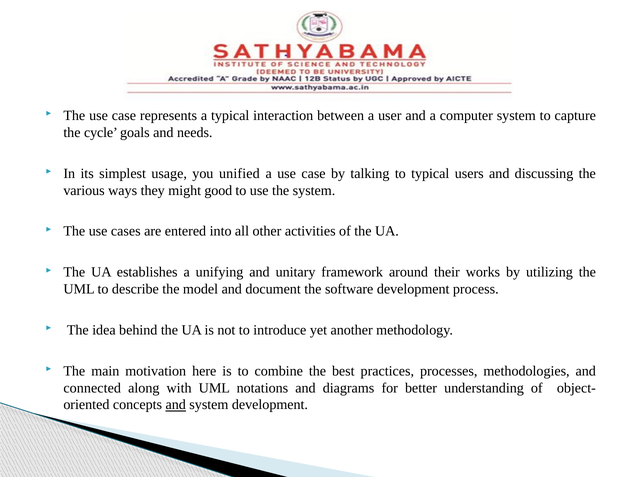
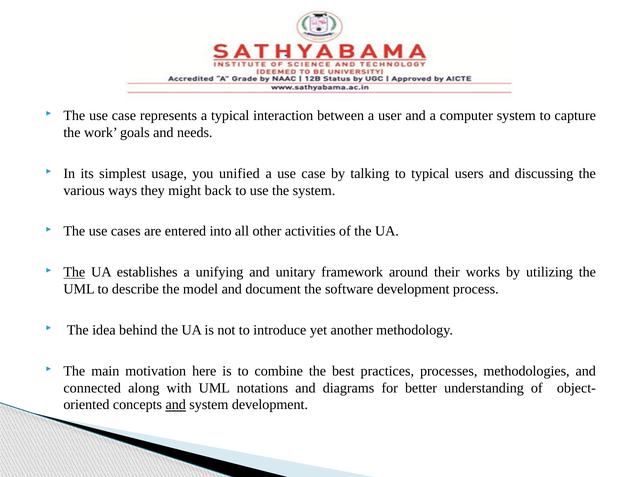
cycle: cycle -> work
good: good -> back
The at (74, 272) underline: none -> present
